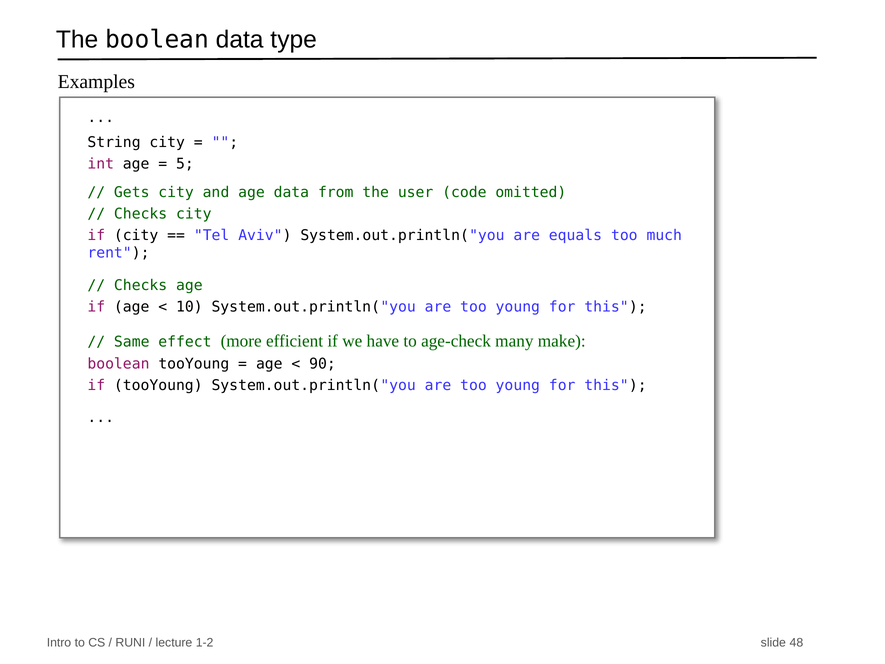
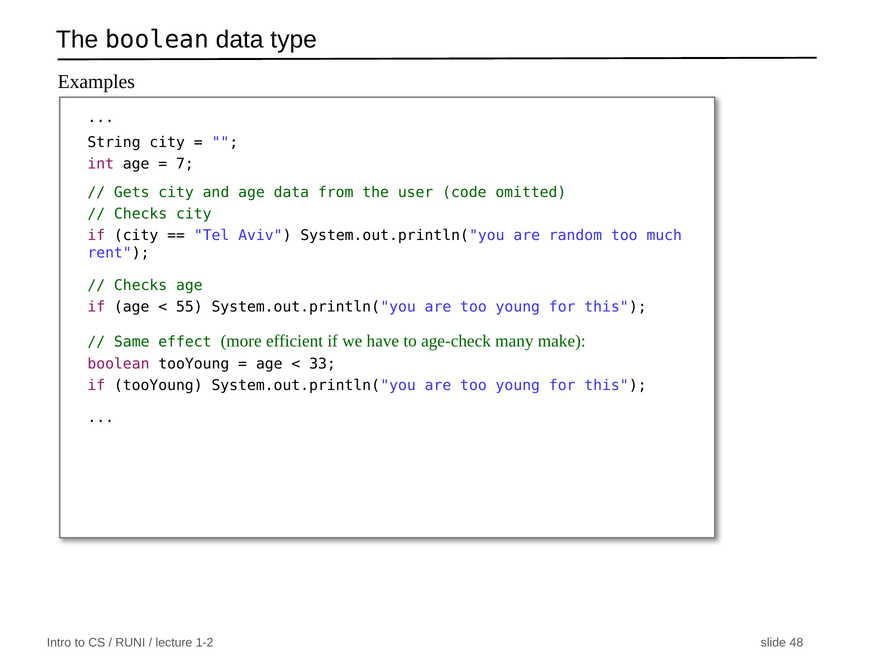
5: 5 -> 7
equals: equals -> random
10: 10 -> 55
90: 90 -> 33
